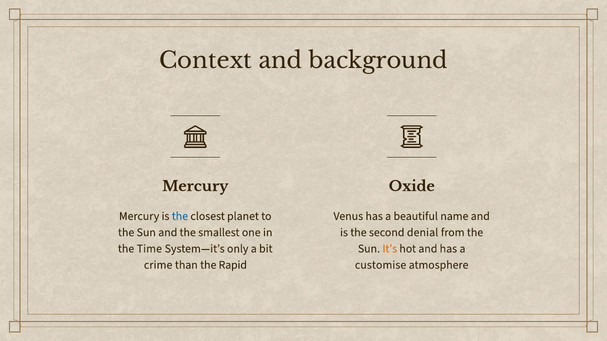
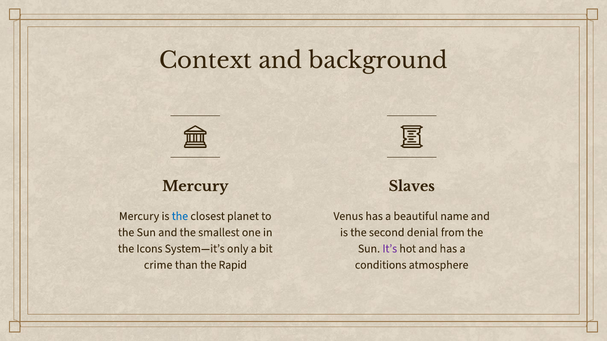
Oxide: Oxide -> Slaves
Time: Time -> Icons
It’s colour: orange -> purple
customise: customise -> conditions
